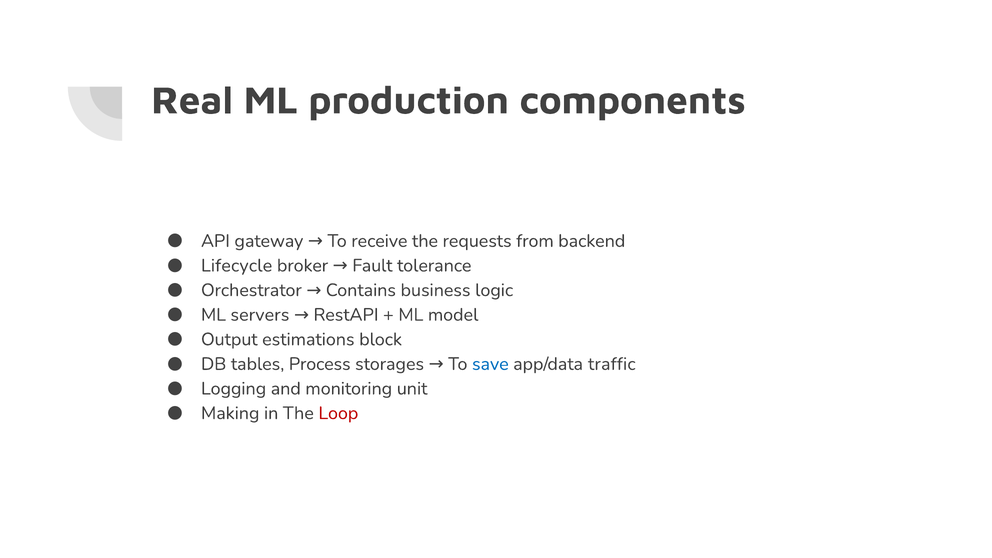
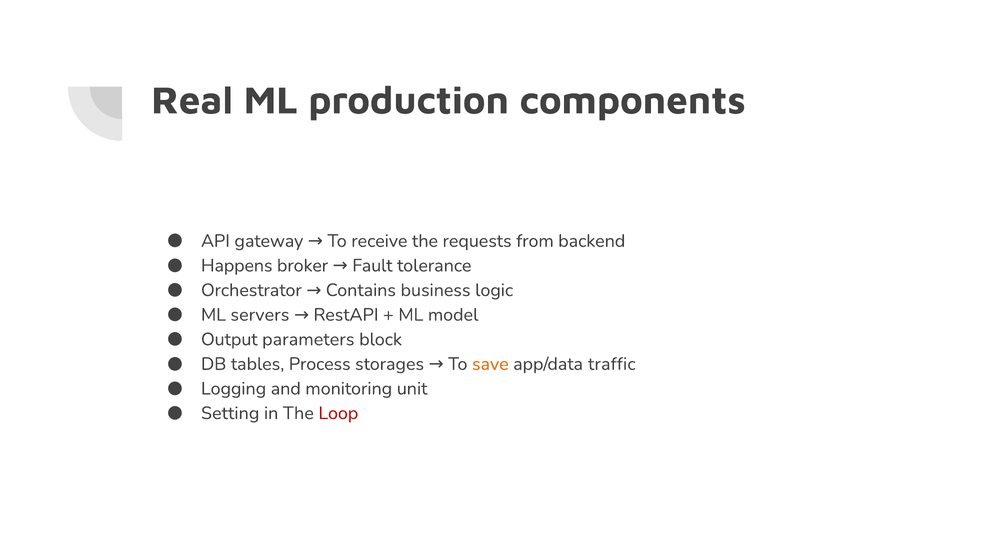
Lifecycle: Lifecycle -> Happens
estimations: estimations -> parameters
save colour: blue -> orange
Making: Making -> Setting
